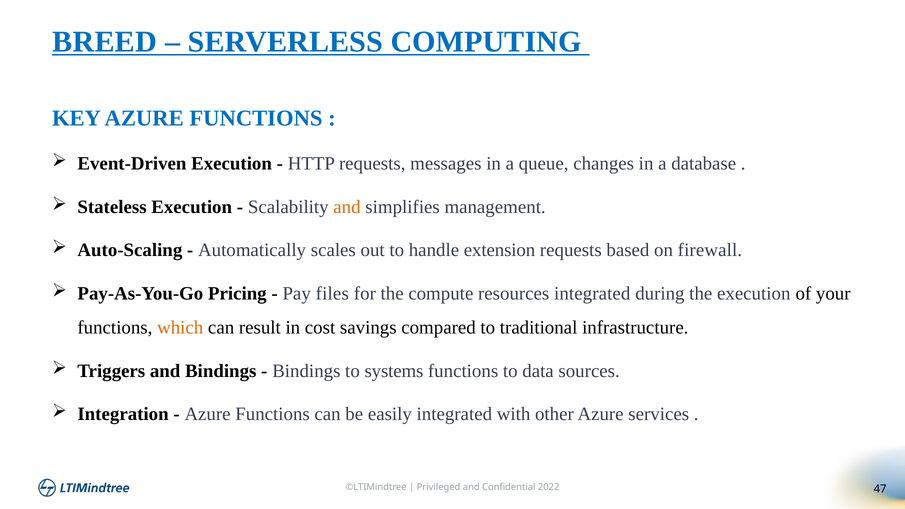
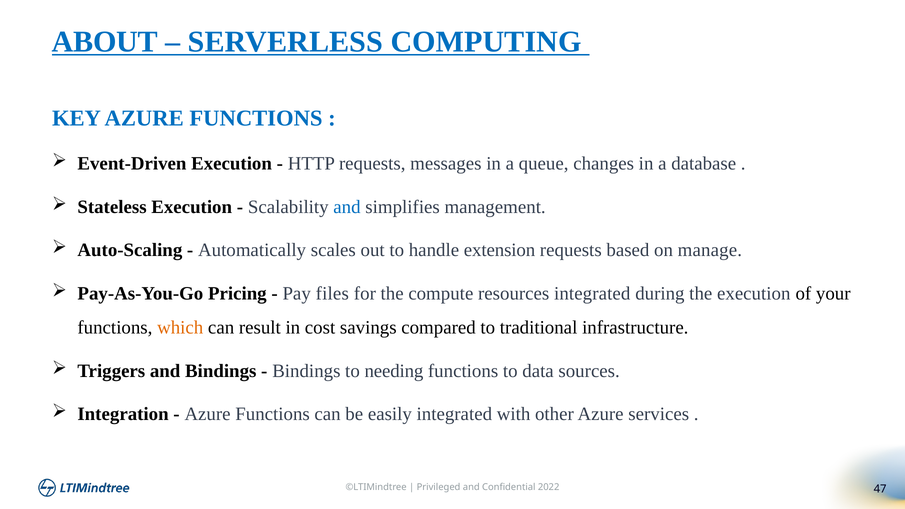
BREED: BREED -> ABOUT
and at (347, 207) colour: orange -> blue
firewall: firewall -> manage
systems: systems -> needing
